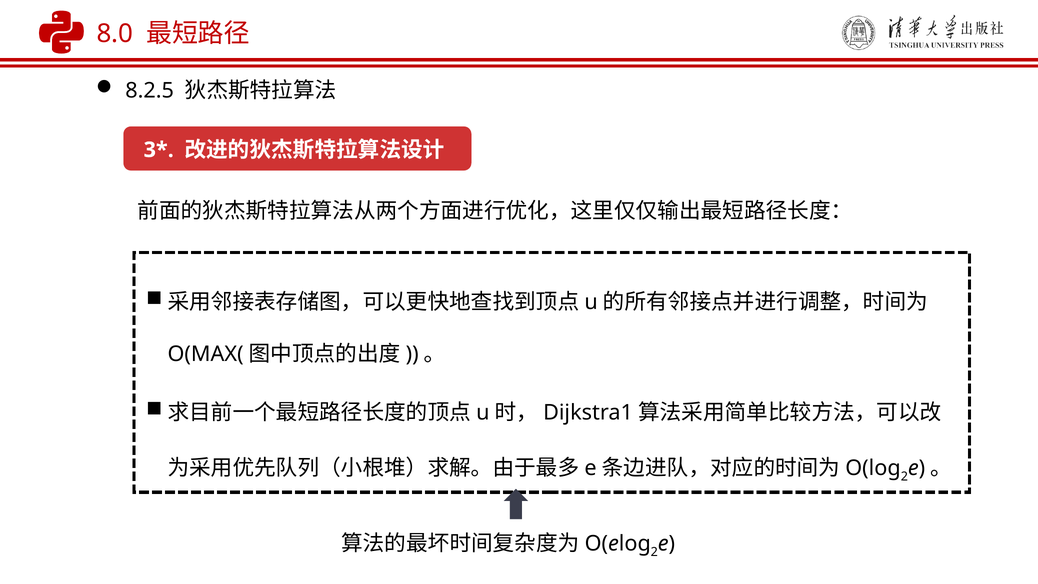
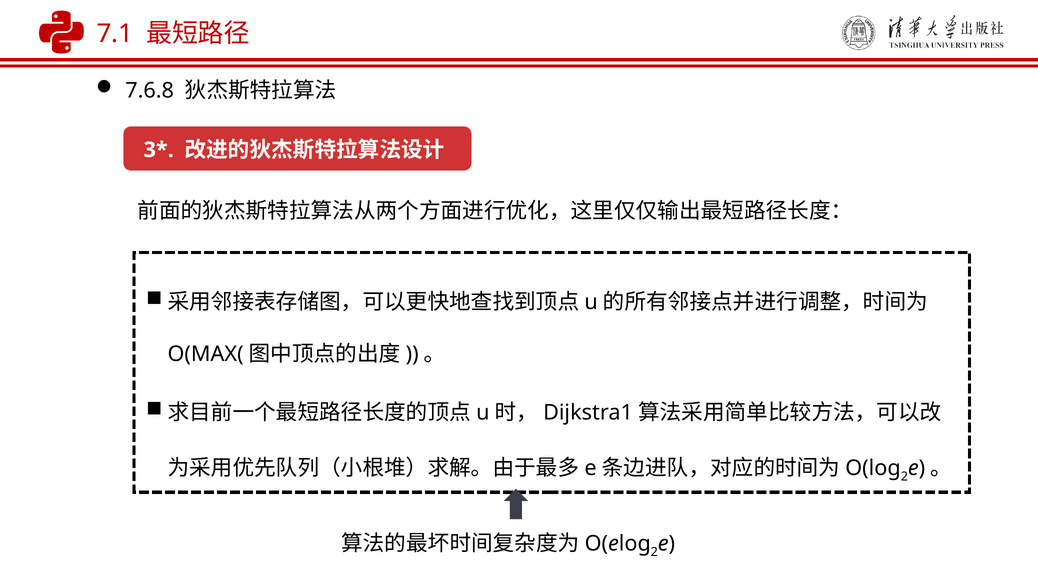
8.0: 8.0 -> 7.1
8.2.5: 8.2.5 -> 7.6.8
